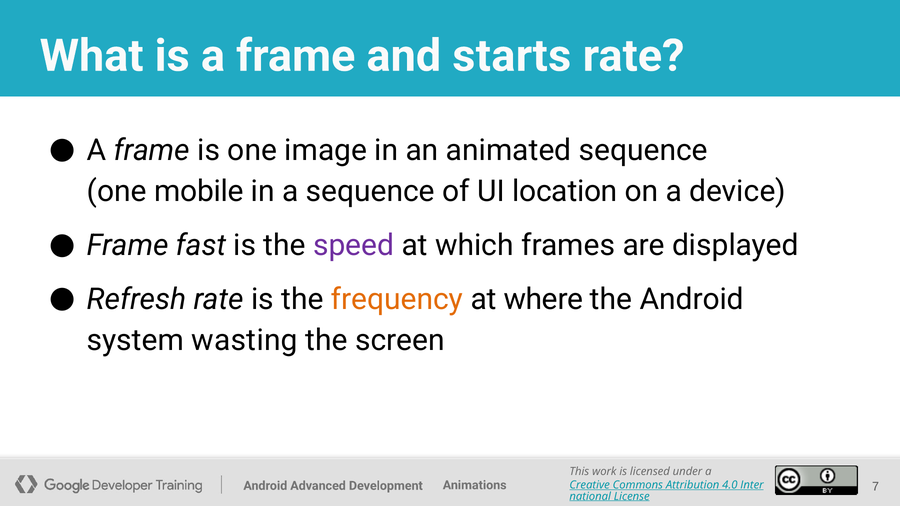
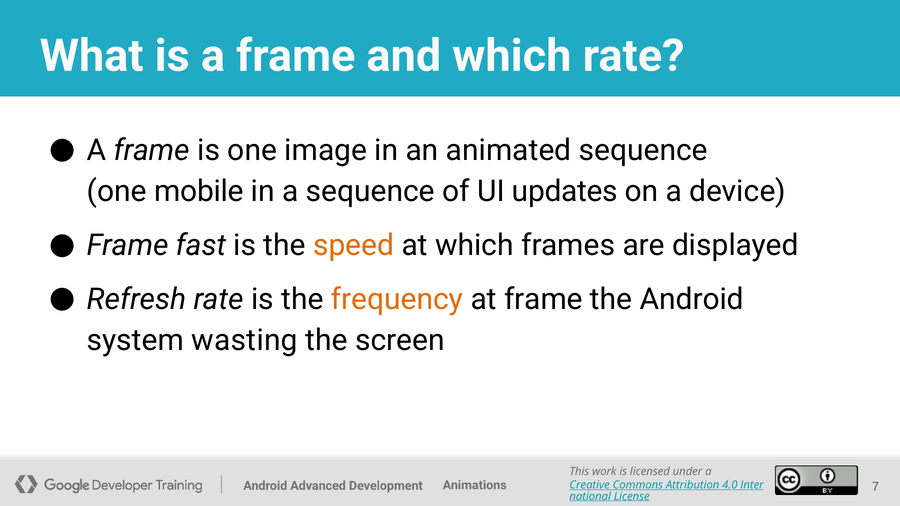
and starts: starts -> which
location: location -> updates
speed colour: purple -> orange
at where: where -> frame
